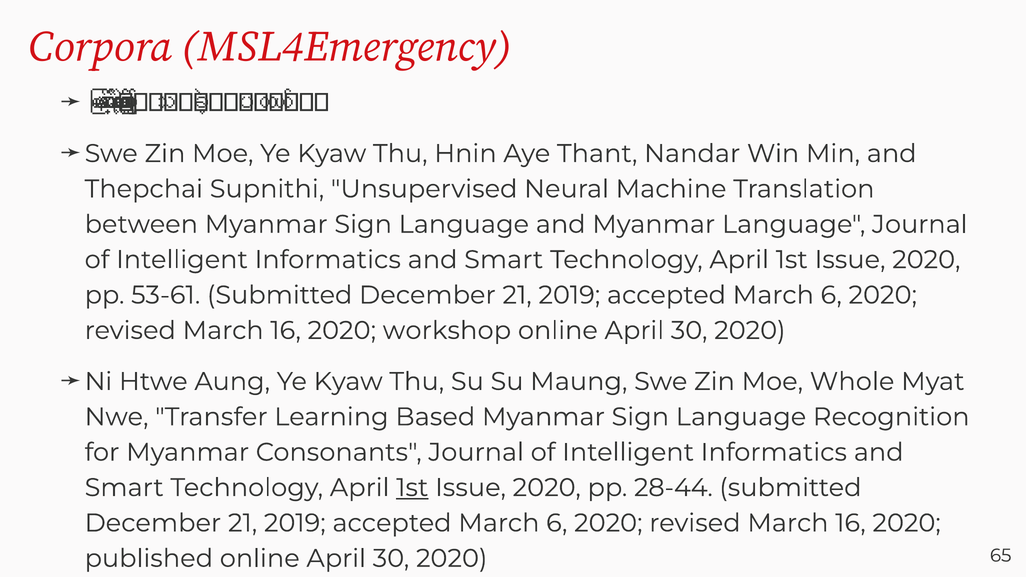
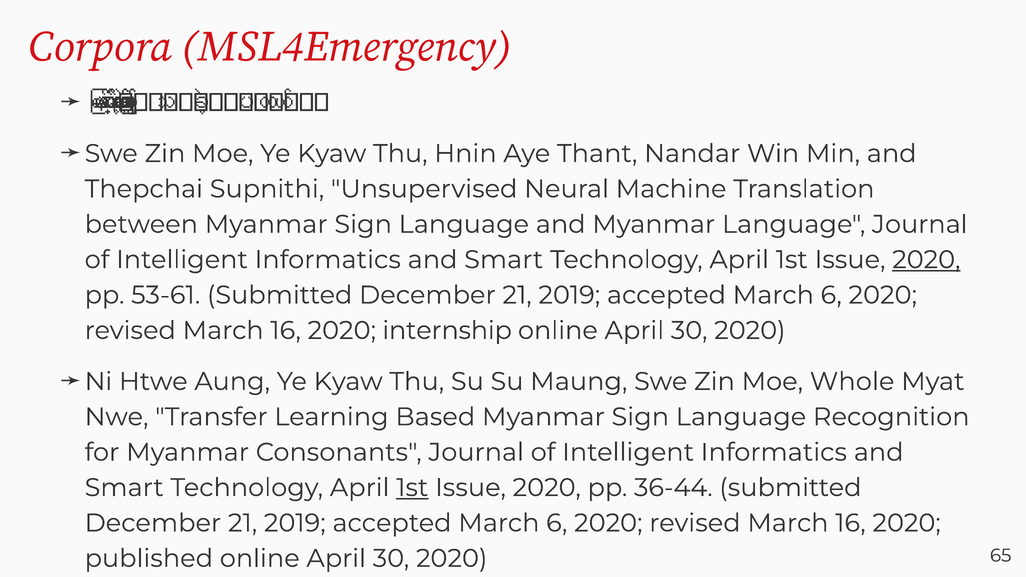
2020 at (926, 260) underline: none -> present
workshop: workshop -> internship
28-44: 28-44 -> 36-44
